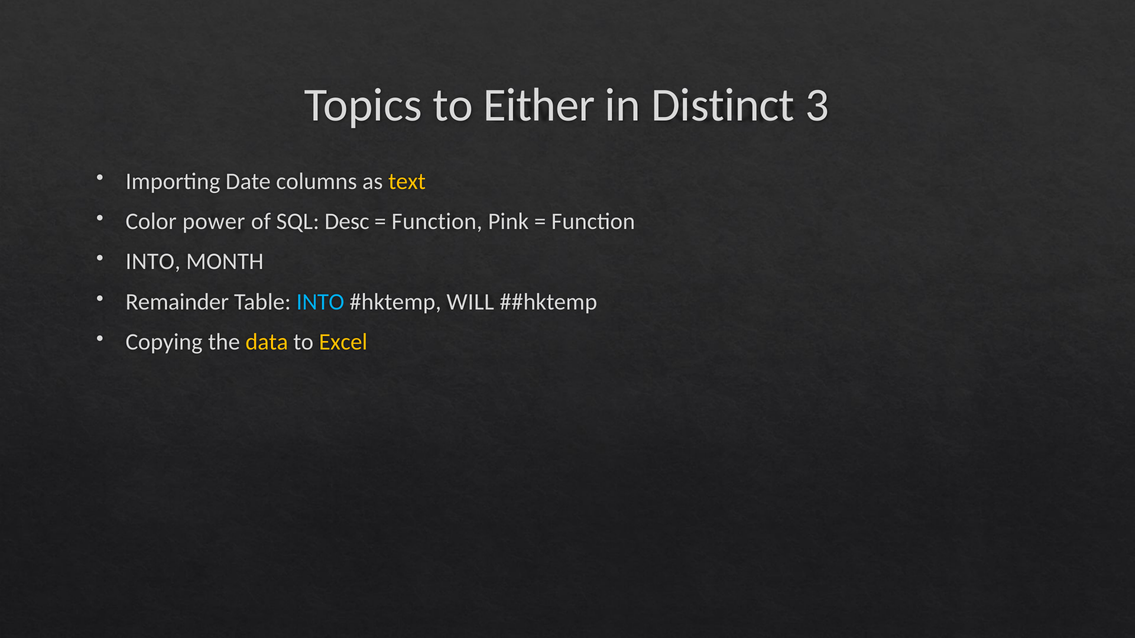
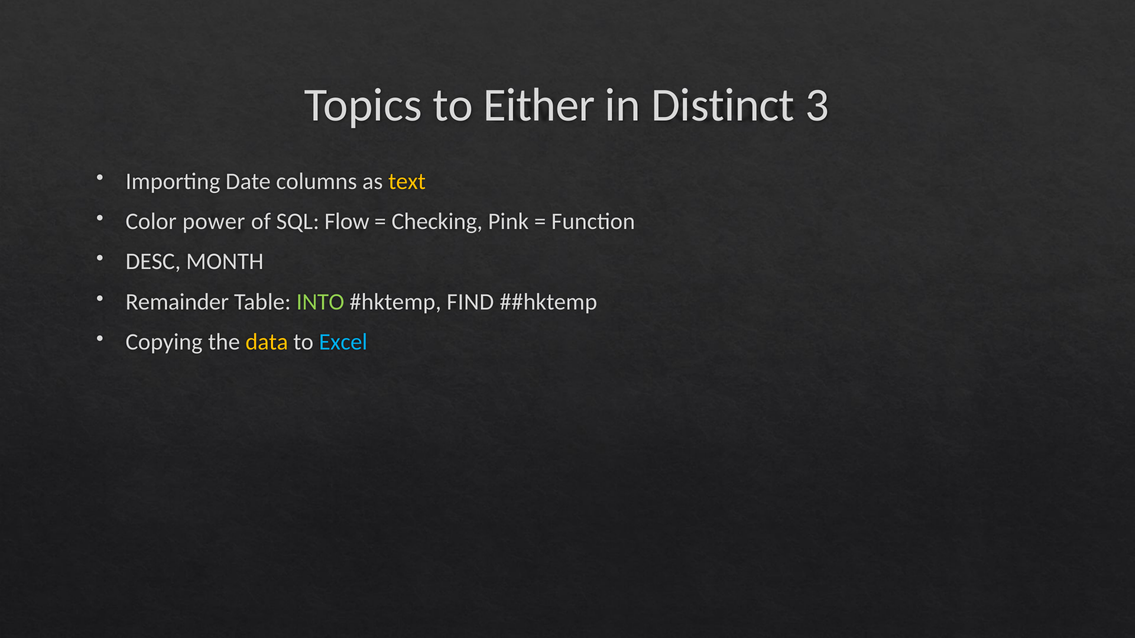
Desc: Desc -> Flow
Function at (437, 222): Function -> Checking
INTO at (153, 262): INTO -> DESC
INTO at (320, 302) colour: light blue -> light green
WILL: WILL -> FIND
Excel colour: yellow -> light blue
